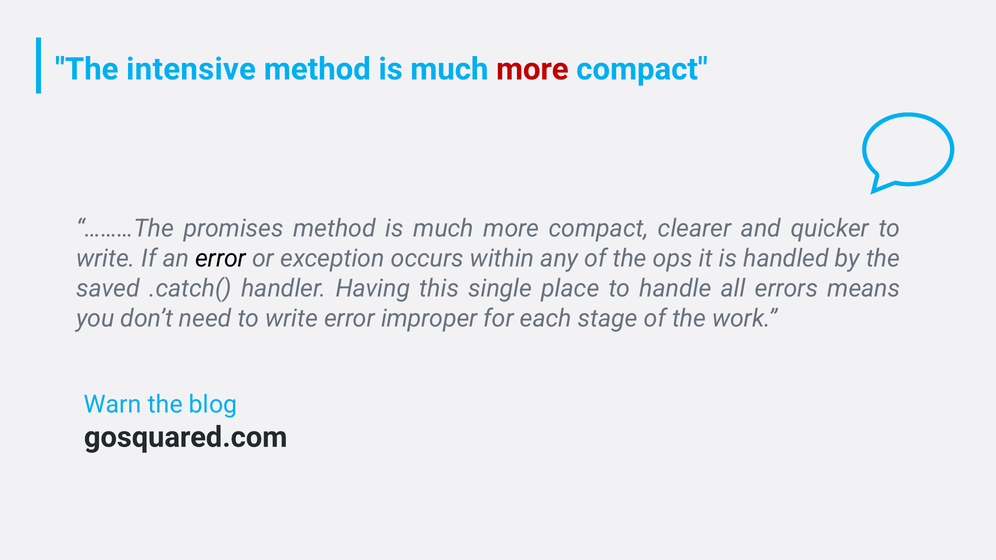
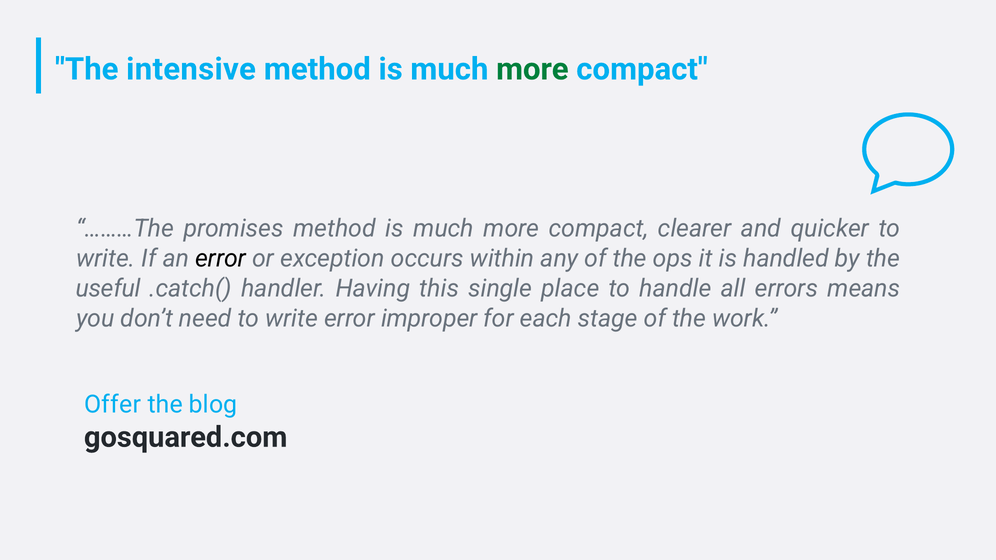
more at (532, 69) colour: red -> green
saved: saved -> useful
Warn: Warn -> Offer
